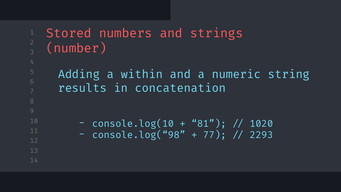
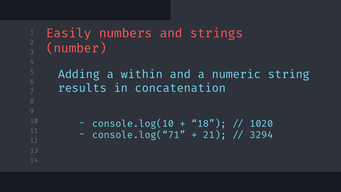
Stored: Stored -> Easily
81: 81 -> 18
console.log(“98: console.log(“98 -> console.log(“71
77: 77 -> 21
2293: 2293 -> 3294
